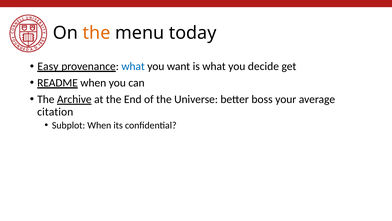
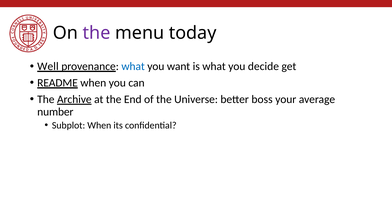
the at (97, 33) colour: orange -> purple
Easy: Easy -> Well
citation: citation -> number
